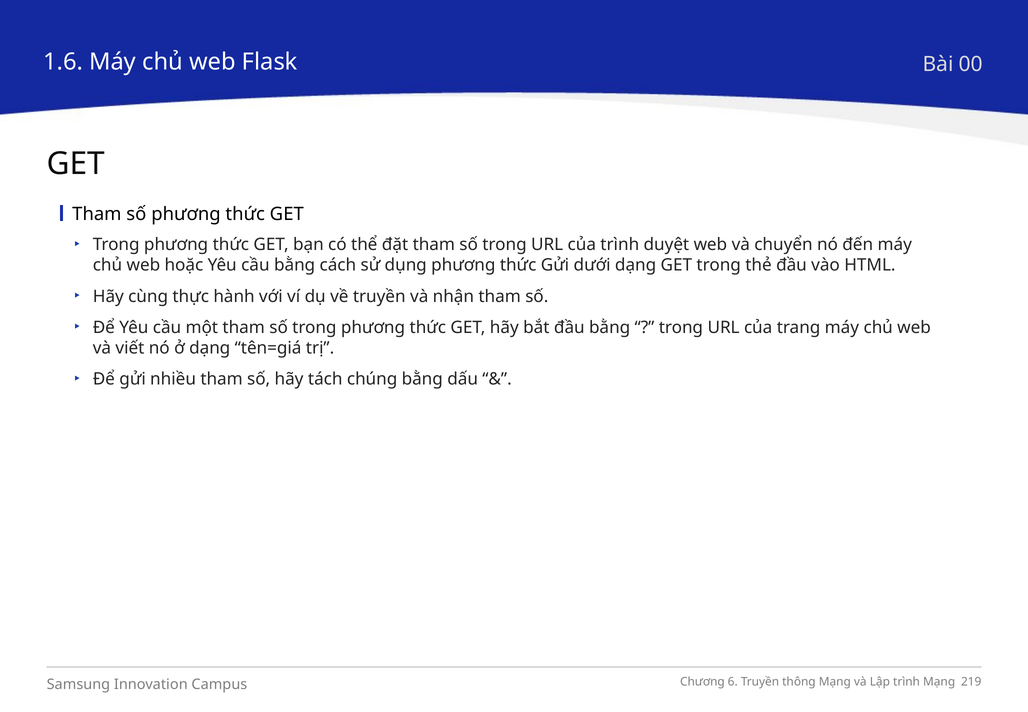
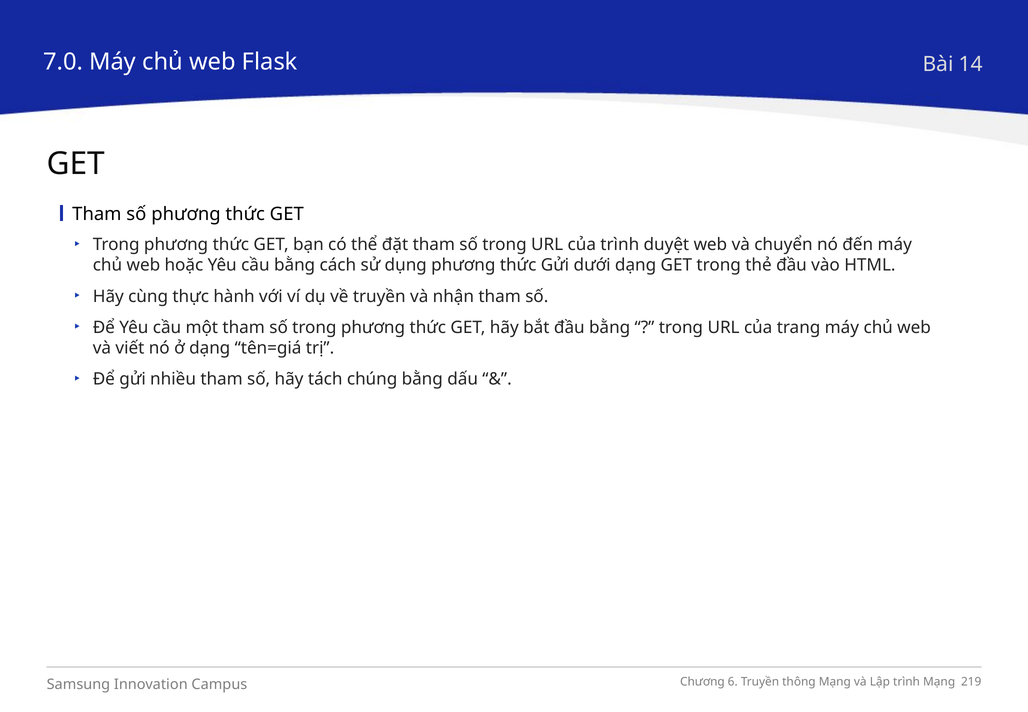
1.6: 1.6 -> 7.0
00: 00 -> 14
